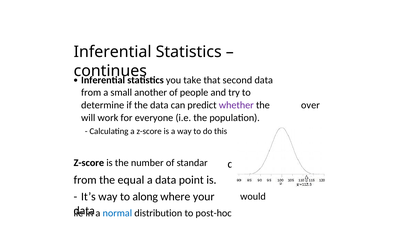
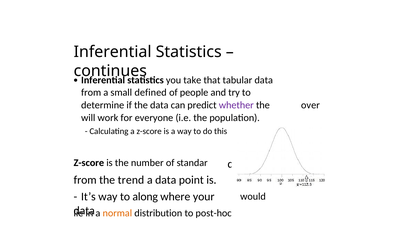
second: second -> tabular
another: another -> defined
equal: equal -> trend
normal colour: blue -> orange
